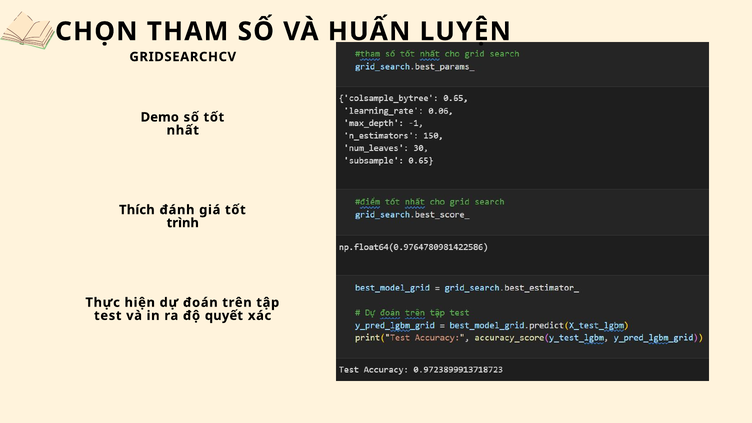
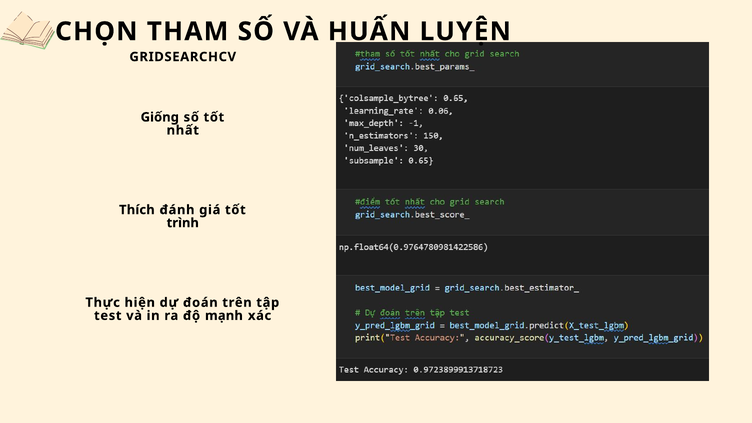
Demo: Demo -> Giống
quyết: quyết -> mạnh
